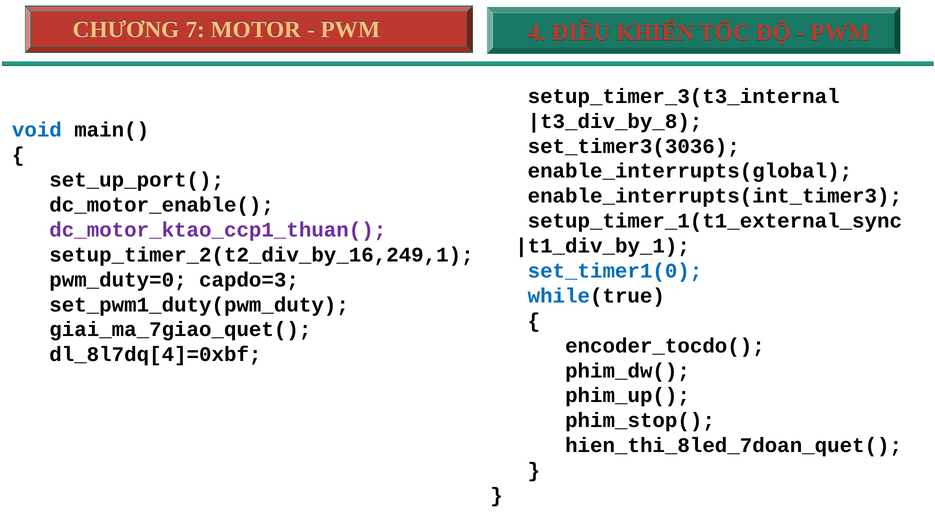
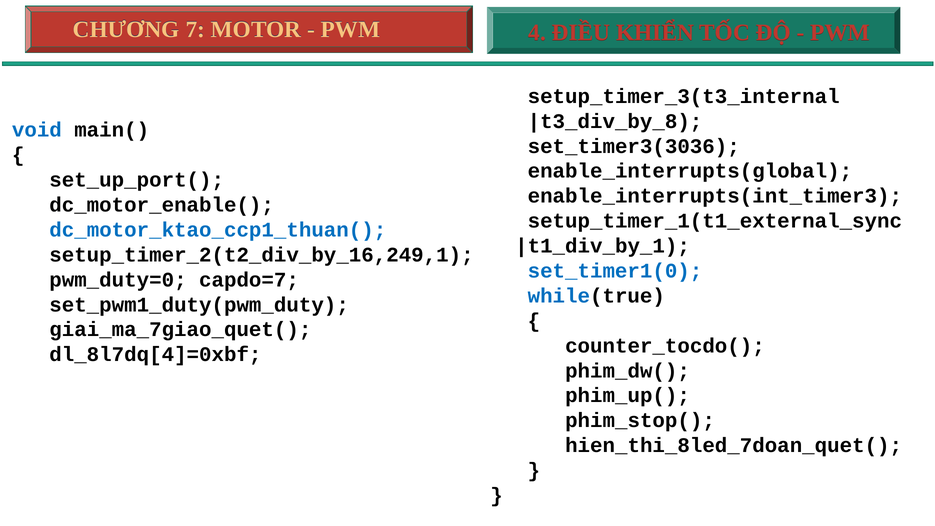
dc_motor_ktao_ccp1_thuan( colour: purple -> blue
capdo=3: capdo=3 -> capdo=7
encoder_tocdo(: encoder_tocdo( -> counter_tocdo(
